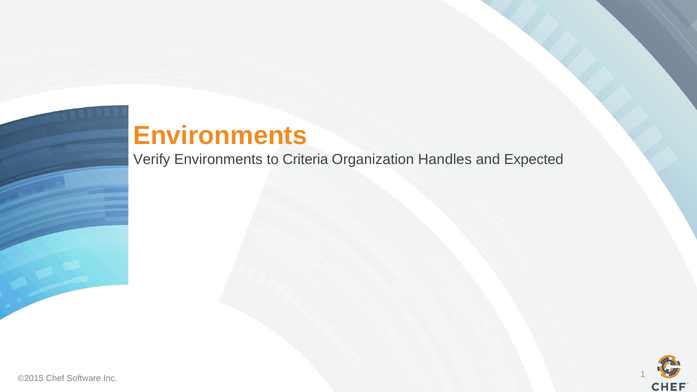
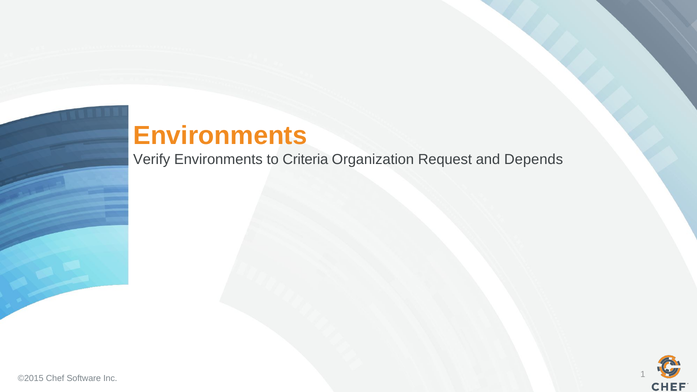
Handles: Handles -> Request
Expected: Expected -> Depends
